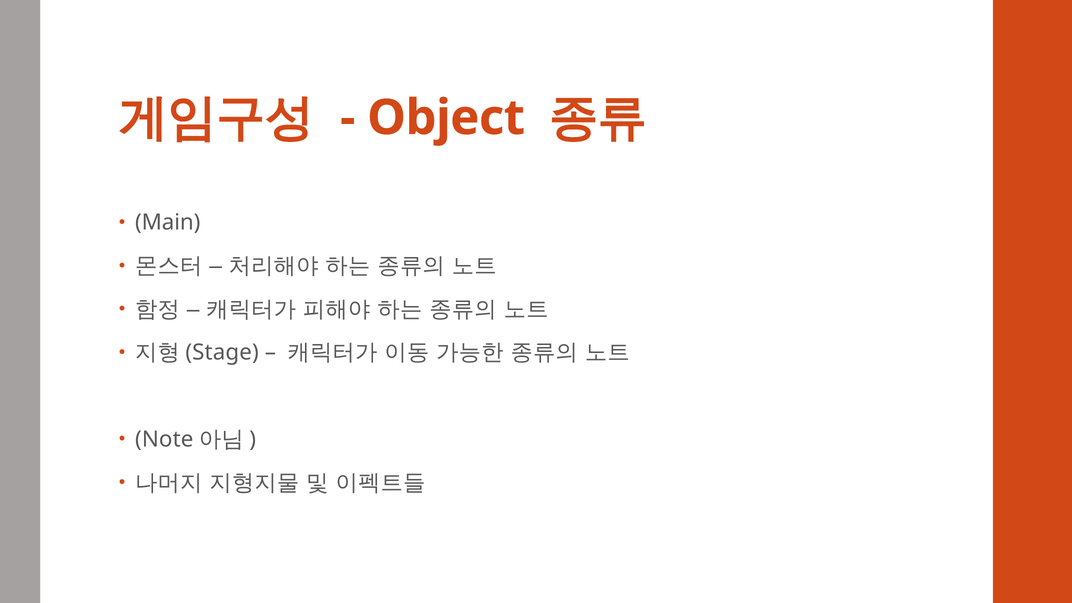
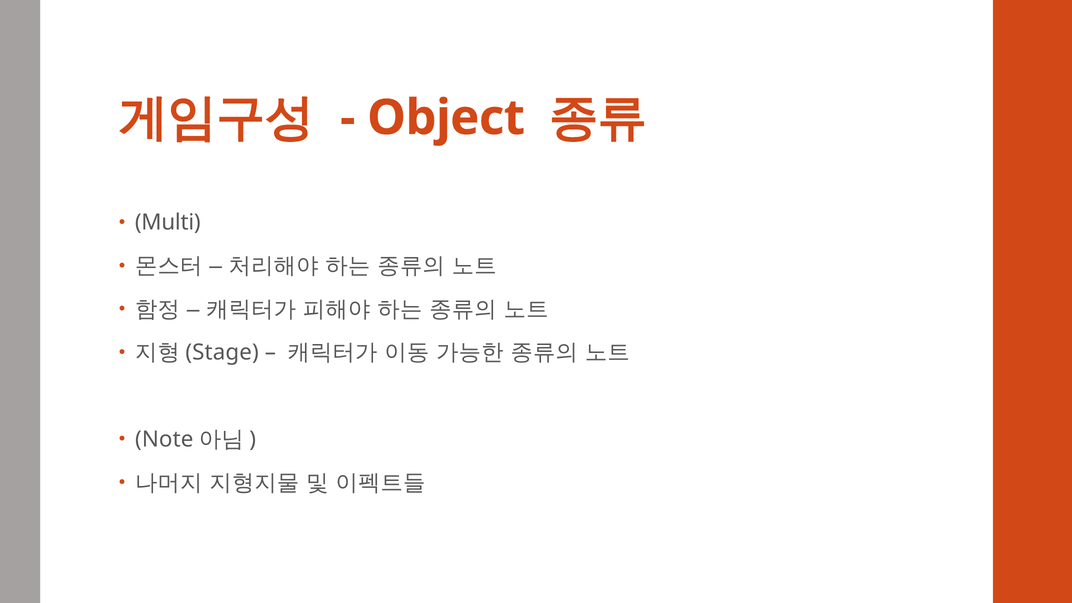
Main: Main -> Multi
